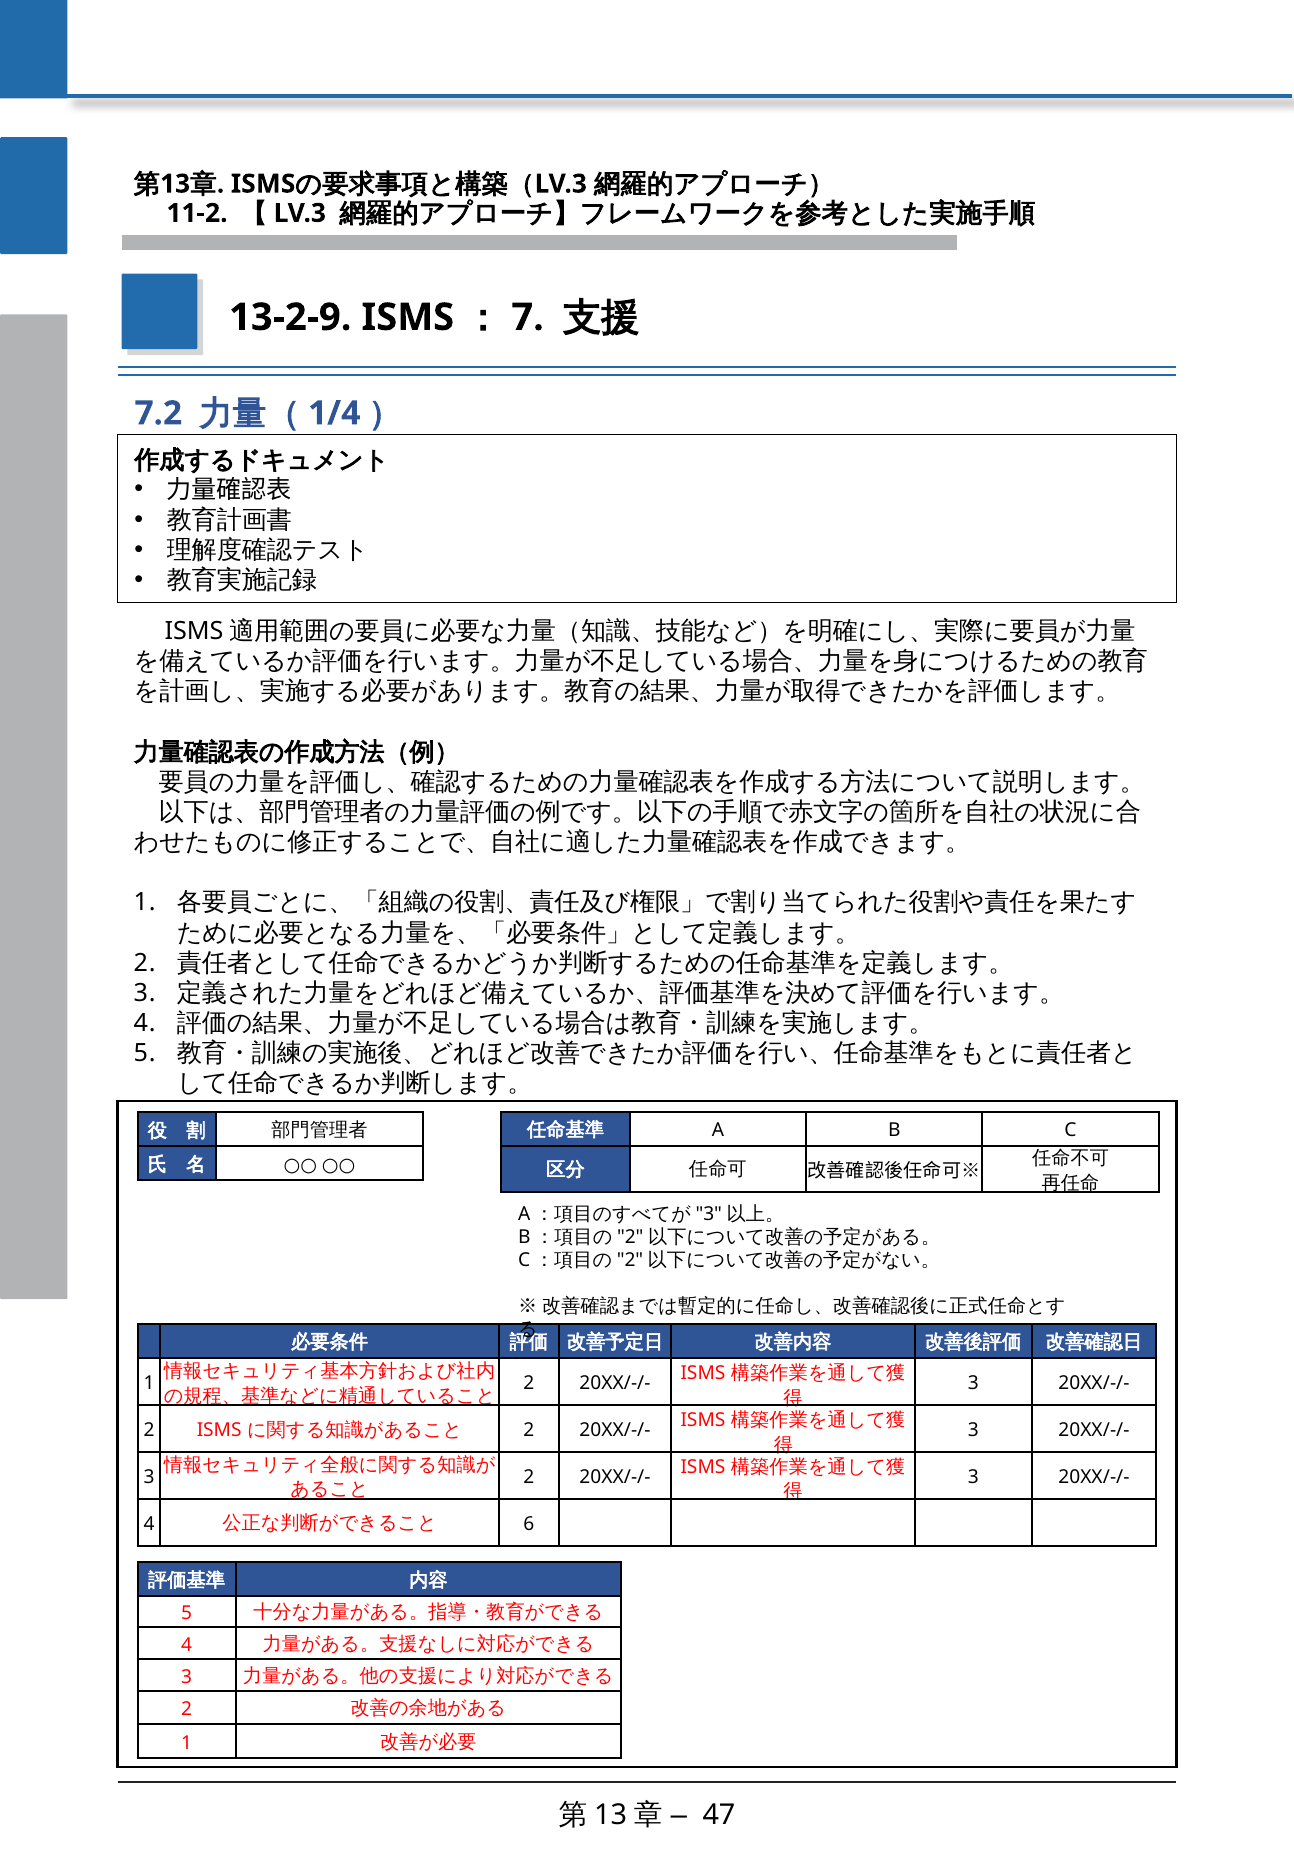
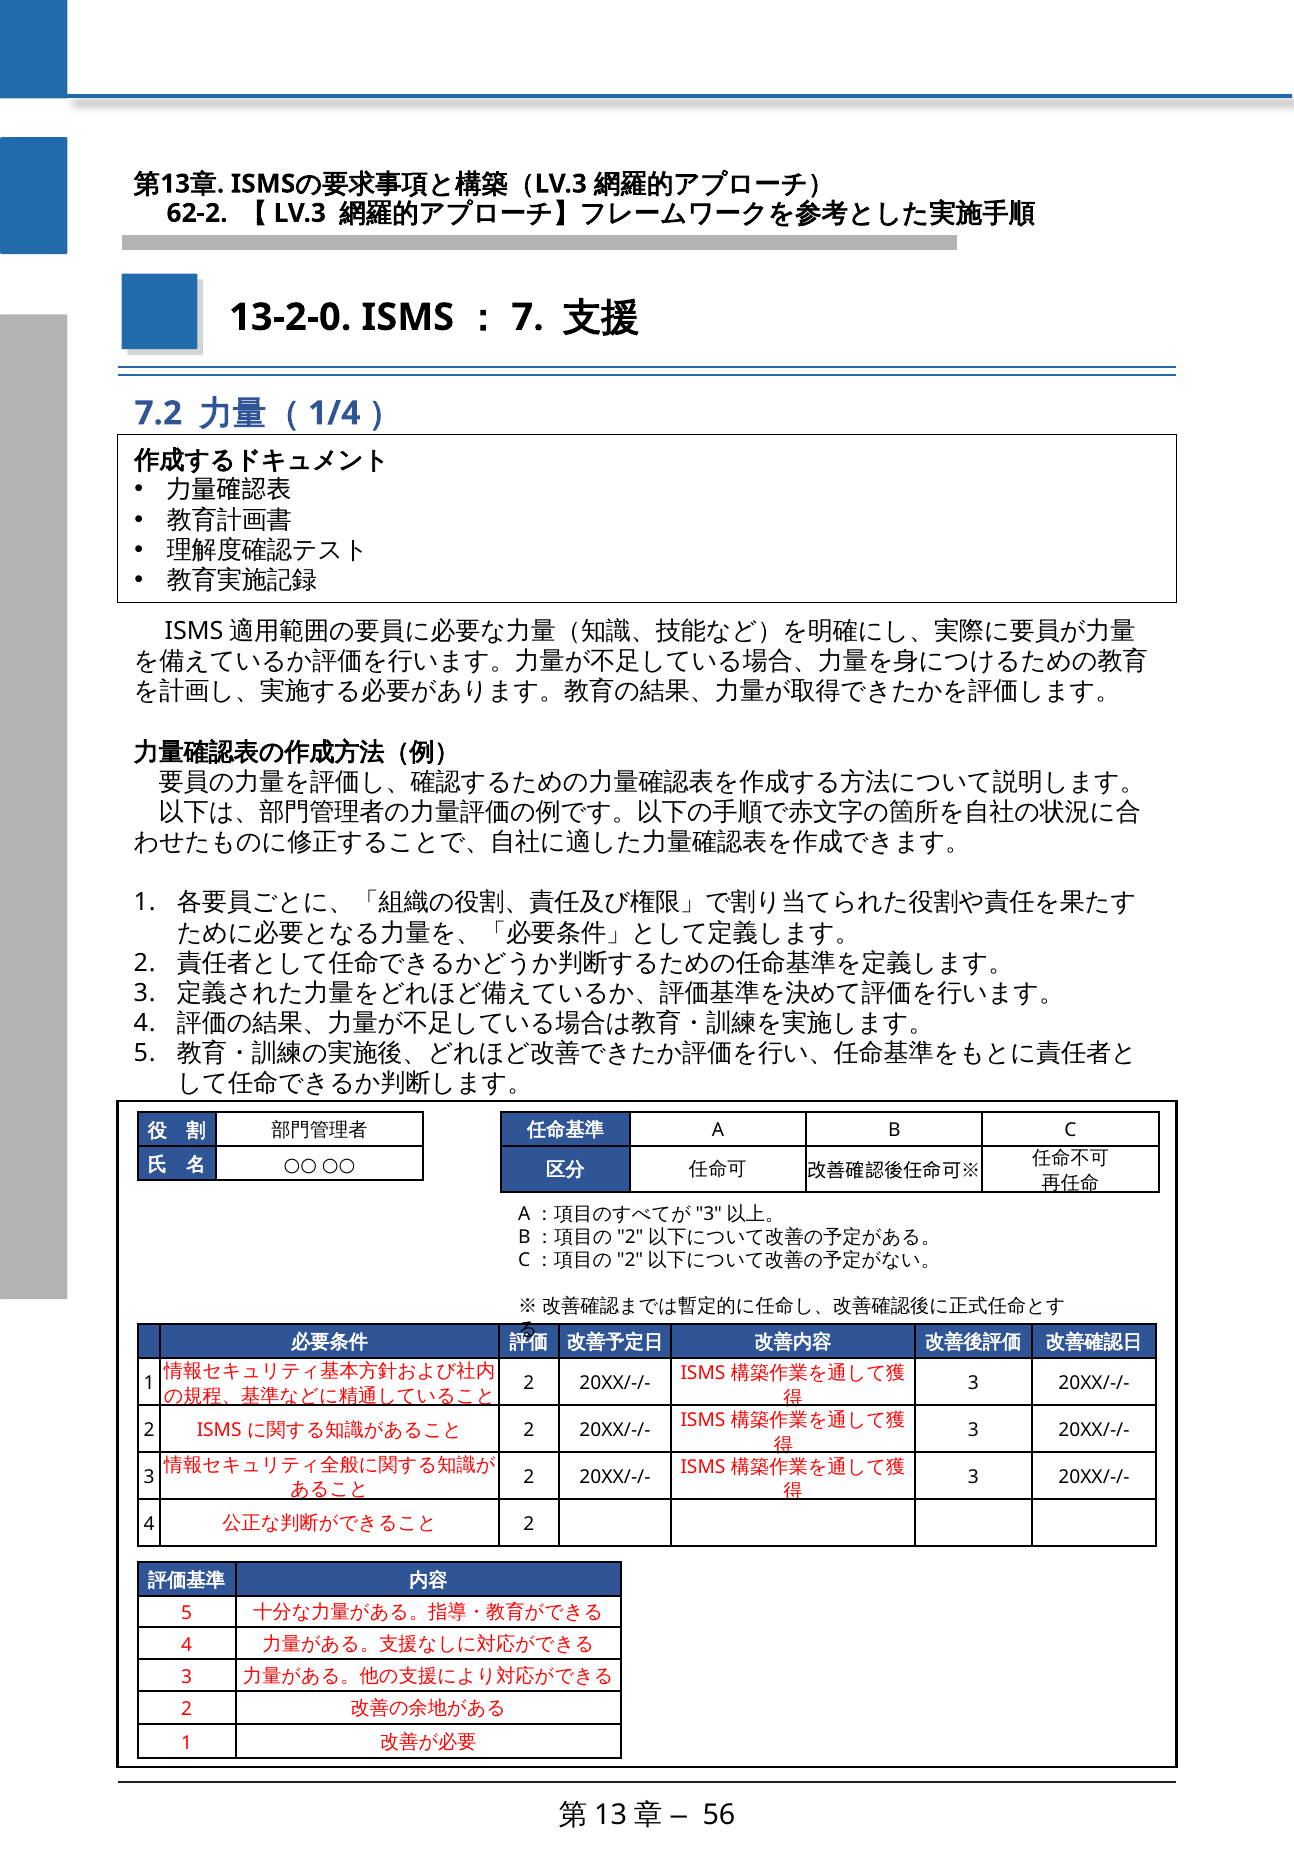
11-2: 11-2 -> 62-2
13-2-9: 13-2-9 -> 13-2-0
6 at (529, 1524): 6 -> 2
47: 47 -> 56
